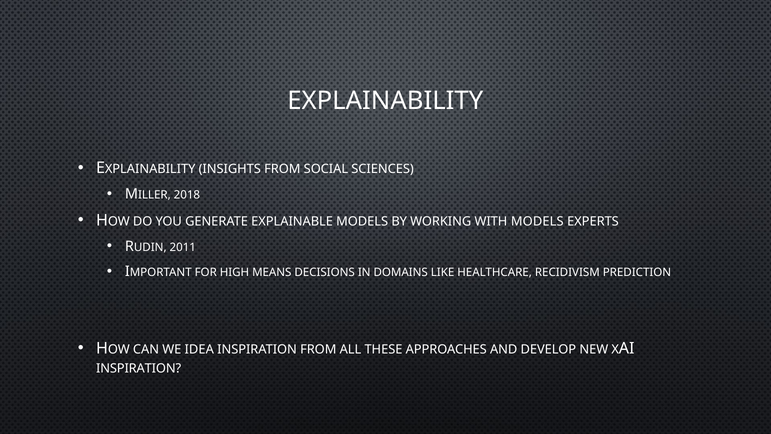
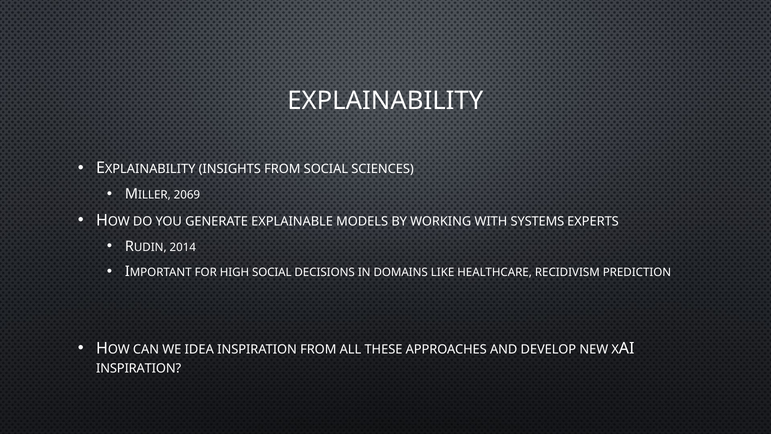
2018: 2018 -> 2069
WITH MODELS: MODELS -> SYSTEMS
2011: 2011 -> 2014
HIGH MEANS: MEANS -> SOCIAL
